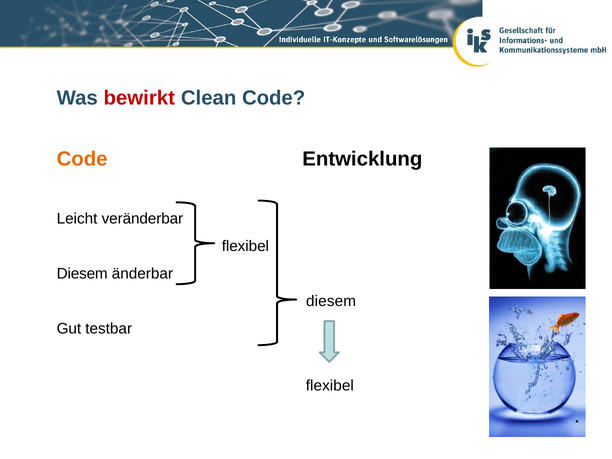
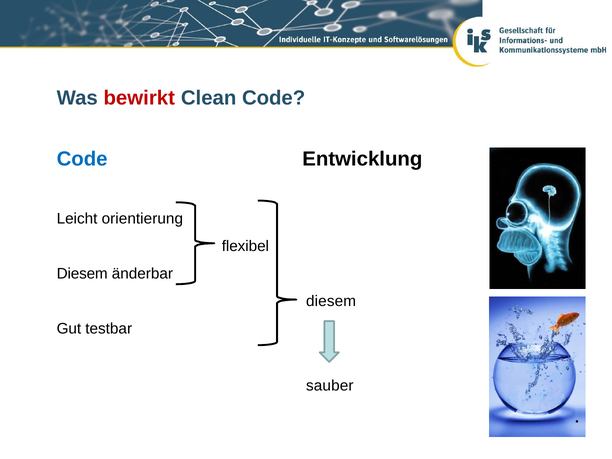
Code at (82, 159) colour: orange -> blue
veränderbar: veränderbar -> orientierung
flexibel at (330, 385): flexibel -> sauber
